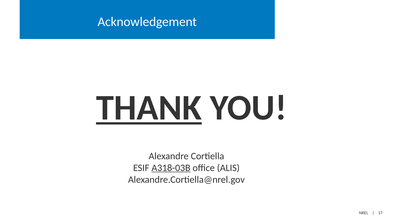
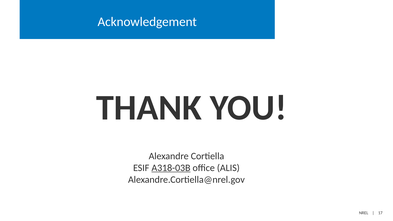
THANK underline: present -> none
